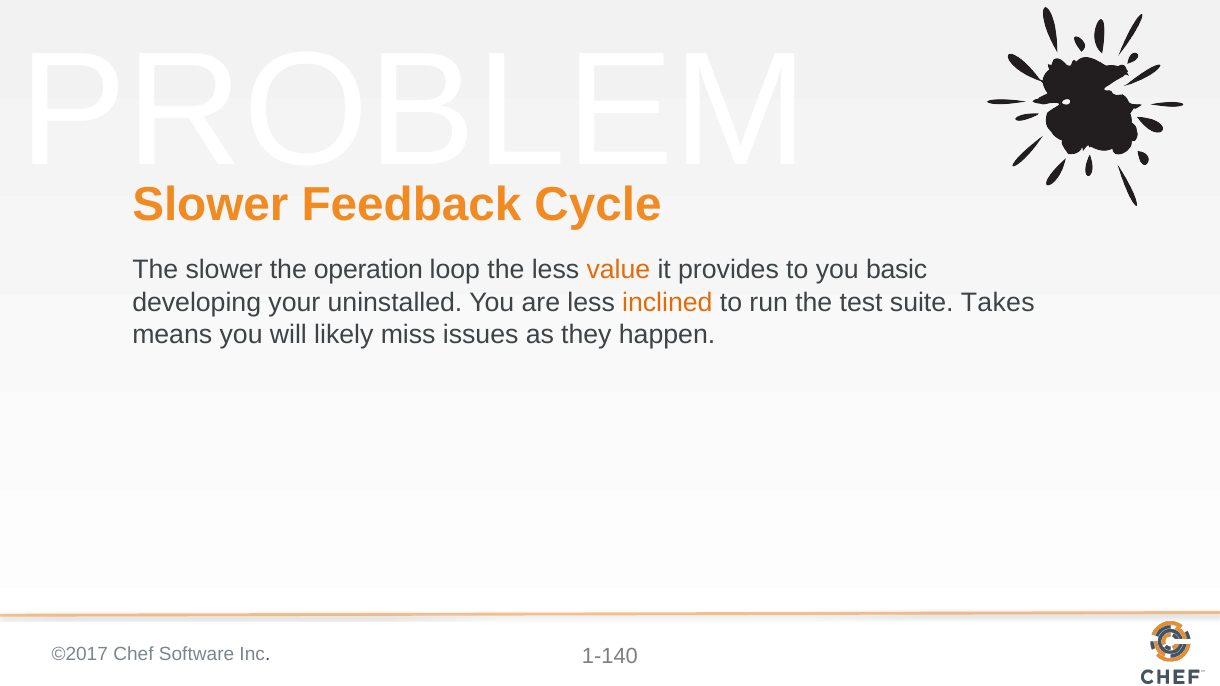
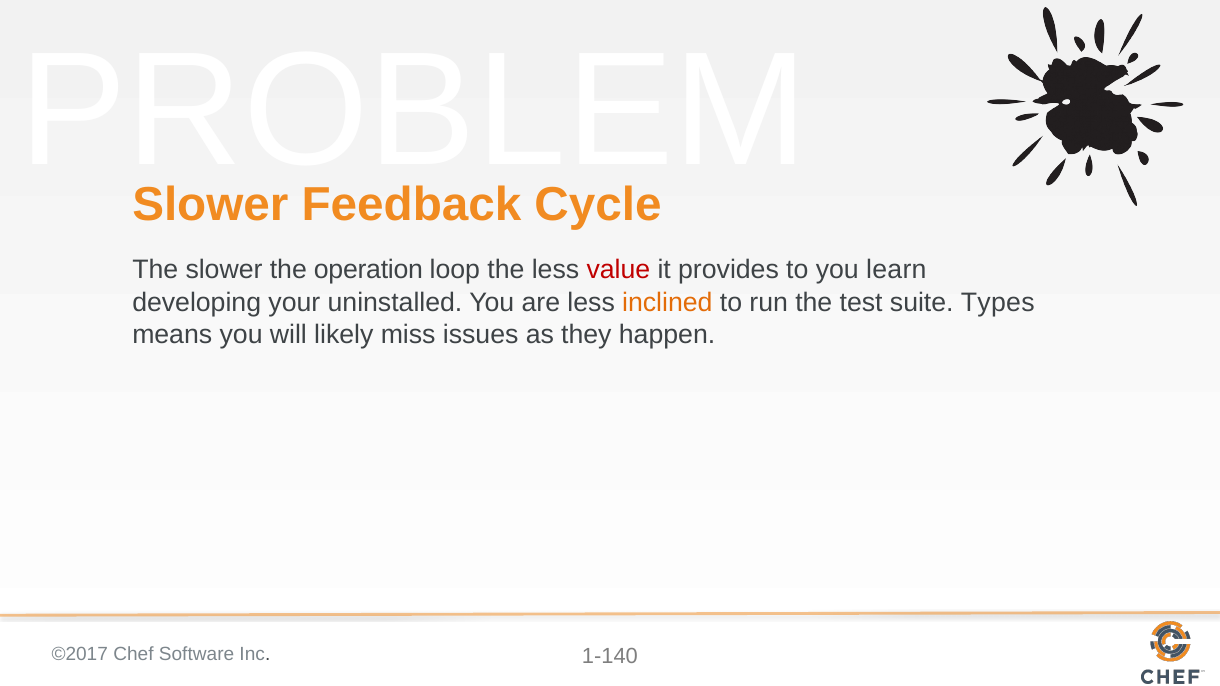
value colour: orange -> red
basic: basic -> learn
Takes: Takes -> Types
